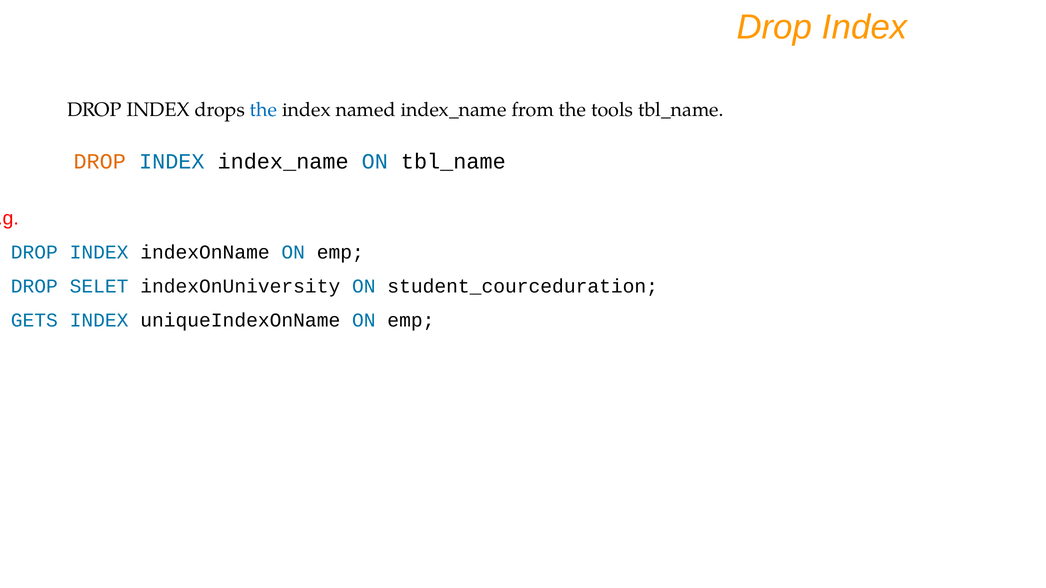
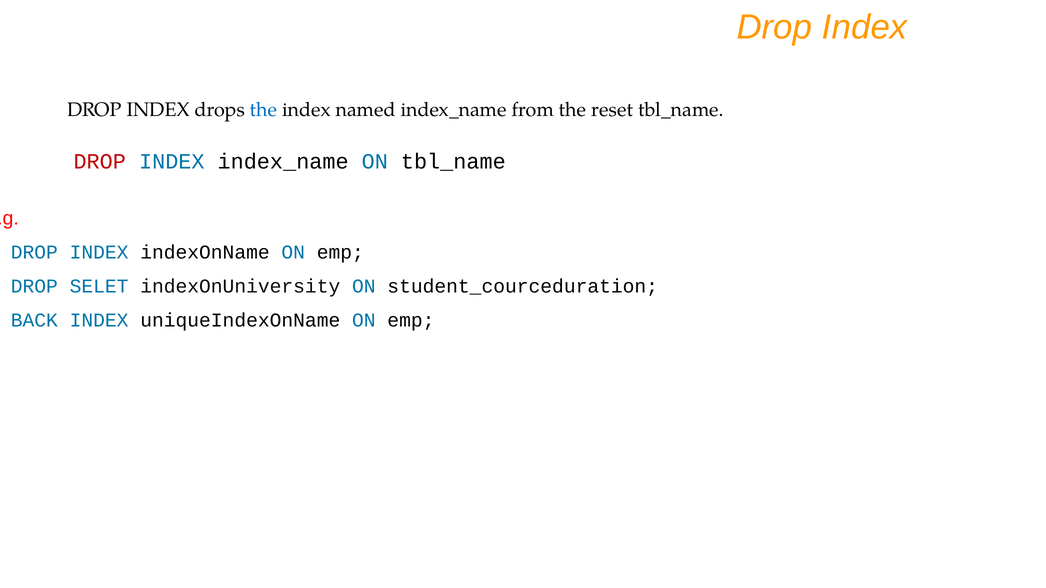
tools: tools -> reset
DROP at (100, 162) colour: orange -> red
GETS: GETS -> BACK
